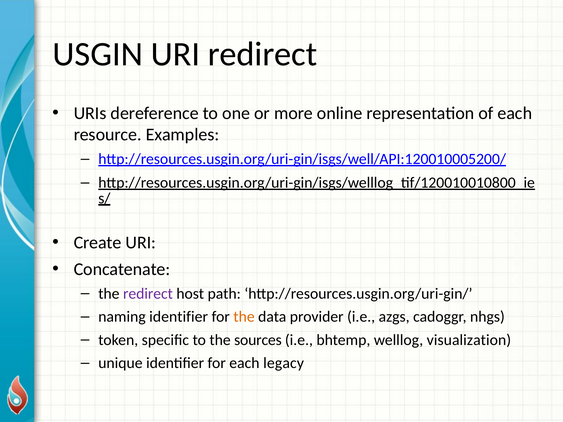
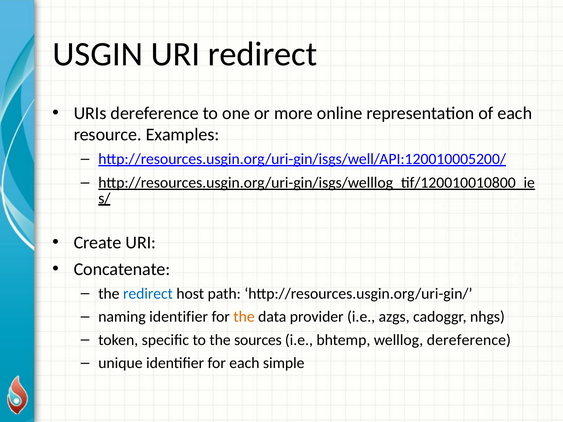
redirect at (148, 294) colour: purple -> blue
welllog visualization: visualization -> dereference
legacy: legacy -> simple
